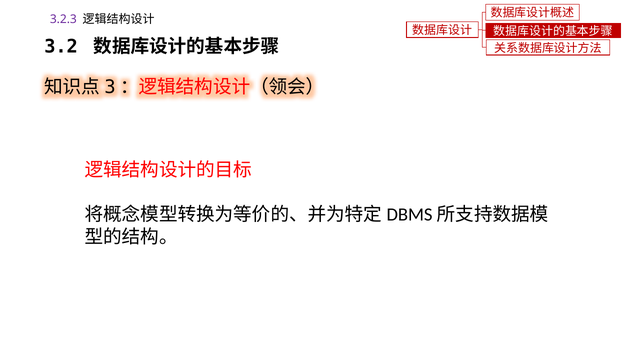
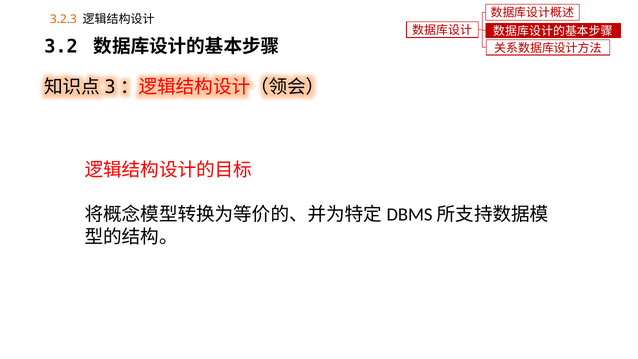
3.2.3 colour: purple -> orange
